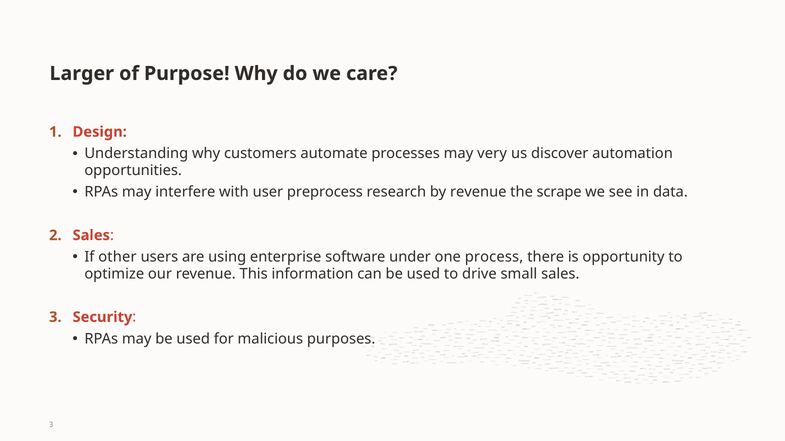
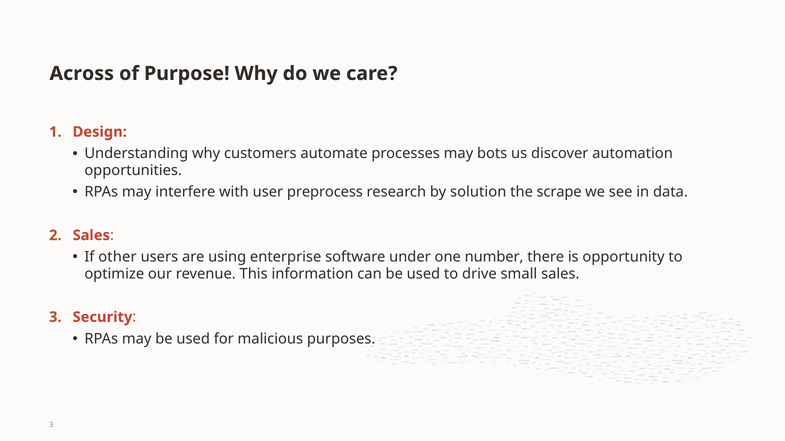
Larger: Larger -> Across
very: very -> bots
by revenue: revenue -> solution
process: process -> number
